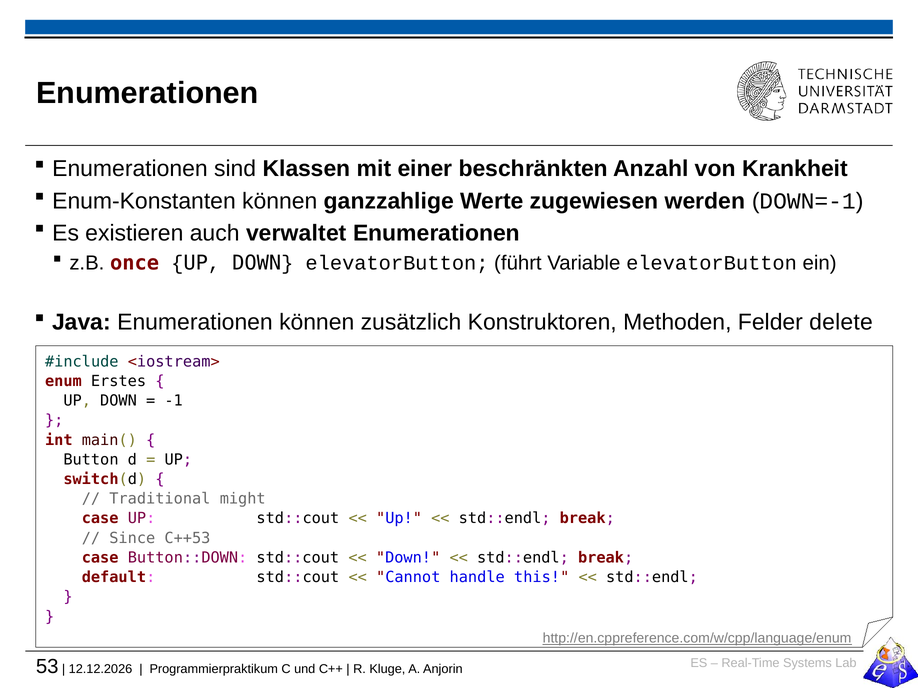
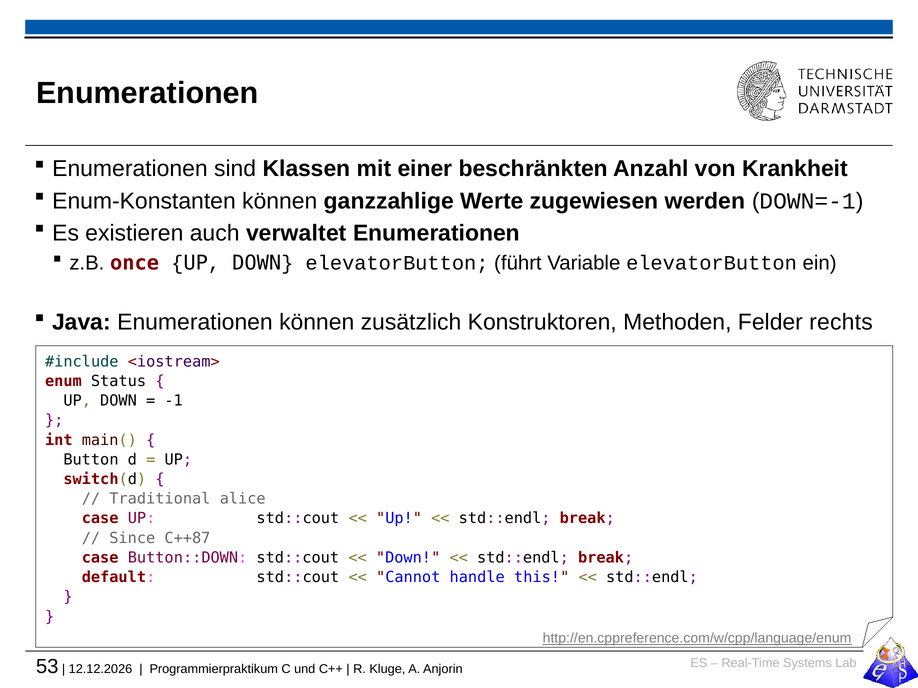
delete: delete -> rechts
Erstes: Erstes -> Status
might: might -> alice
C++53: C++53 -> C++87
